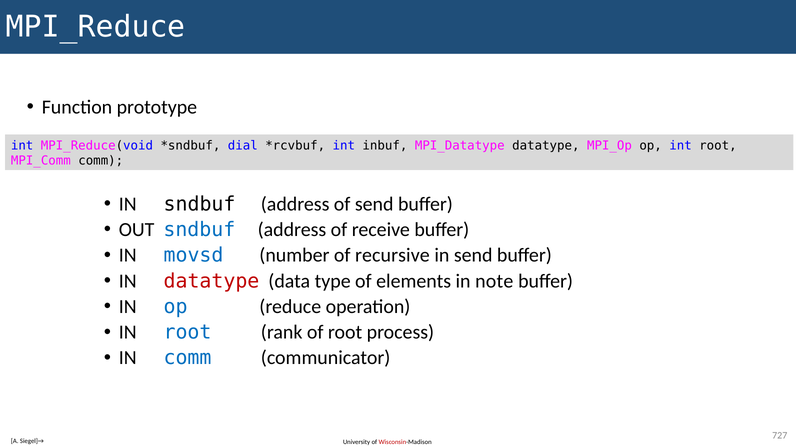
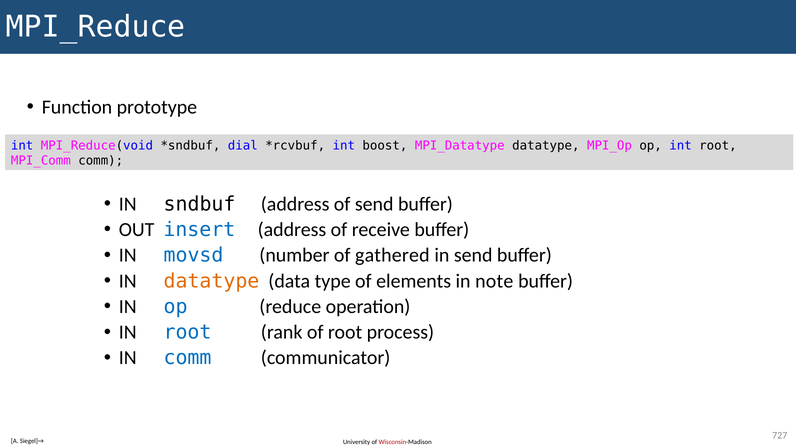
inbuf: inbuf -> boost
OUT sndbuf: sndbuf -> insert
recursive: recursive -> gathered
datatype at (211, 281) colour: red -> orange
